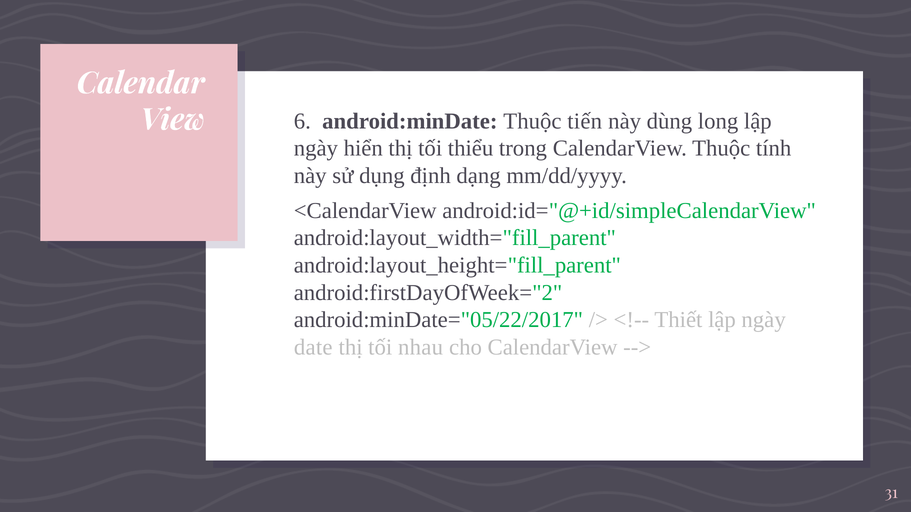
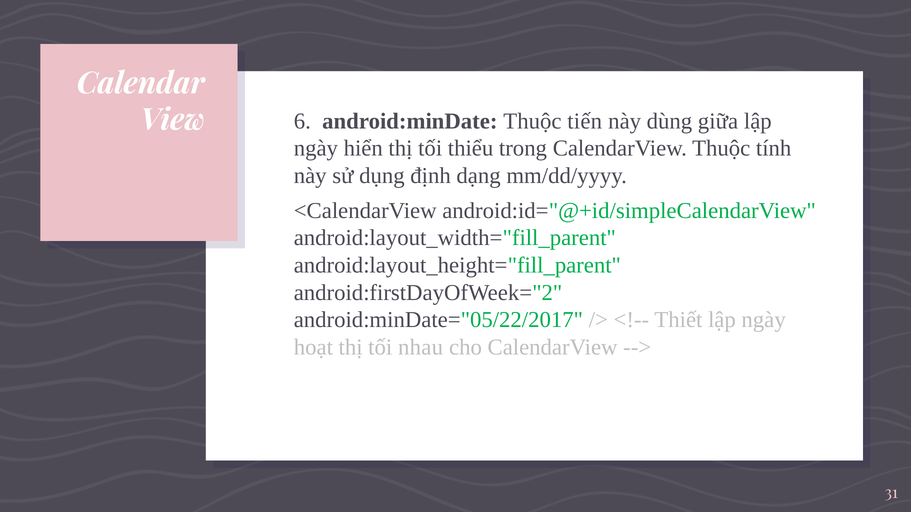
long: long -> giữa
date: date -> hoạt
